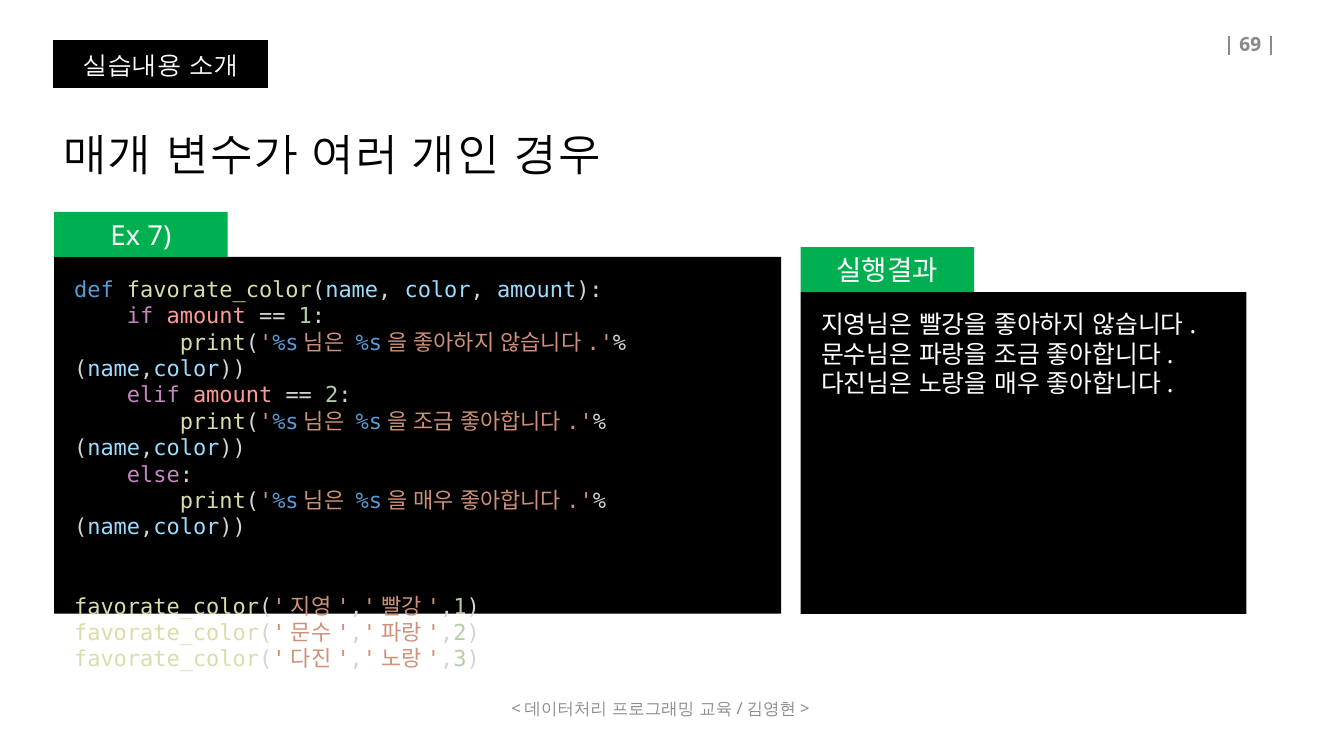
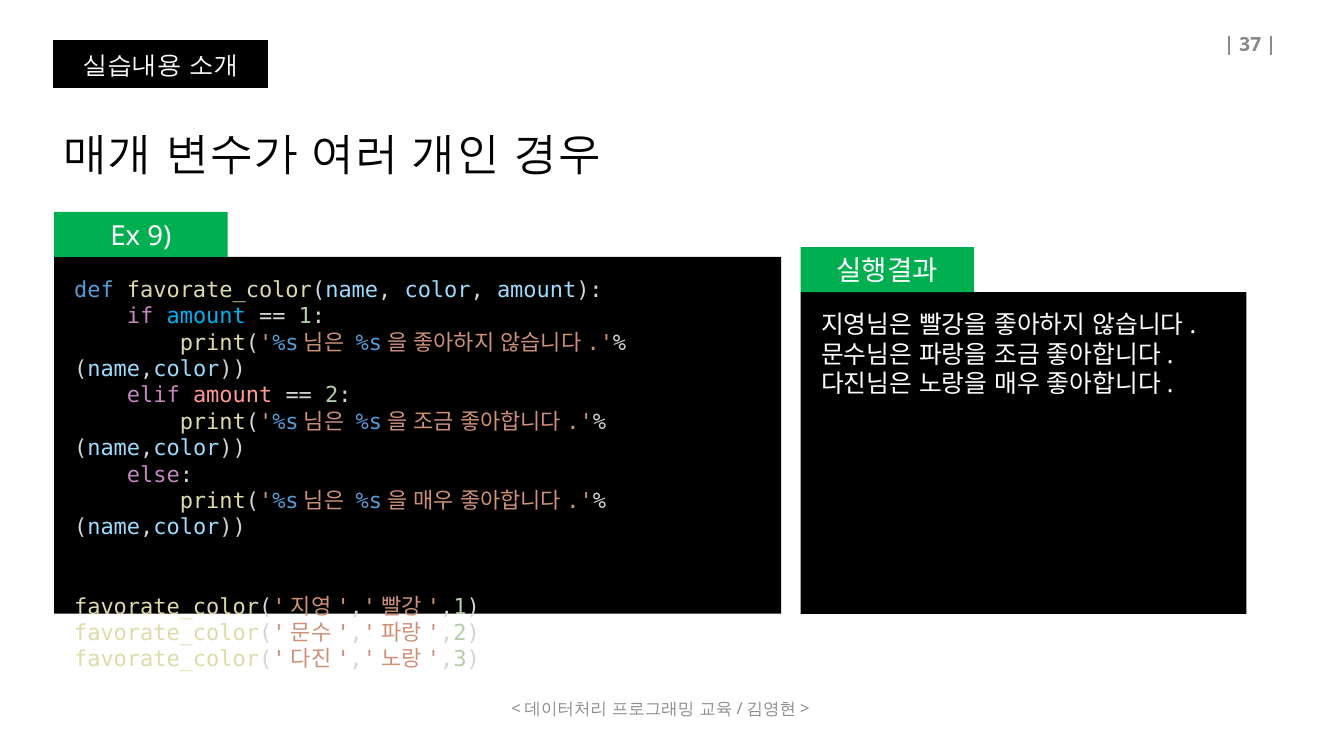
69: 69 -> 37
7: 7 -> 9
amount at (206, 316) colour: pink -> light blue
